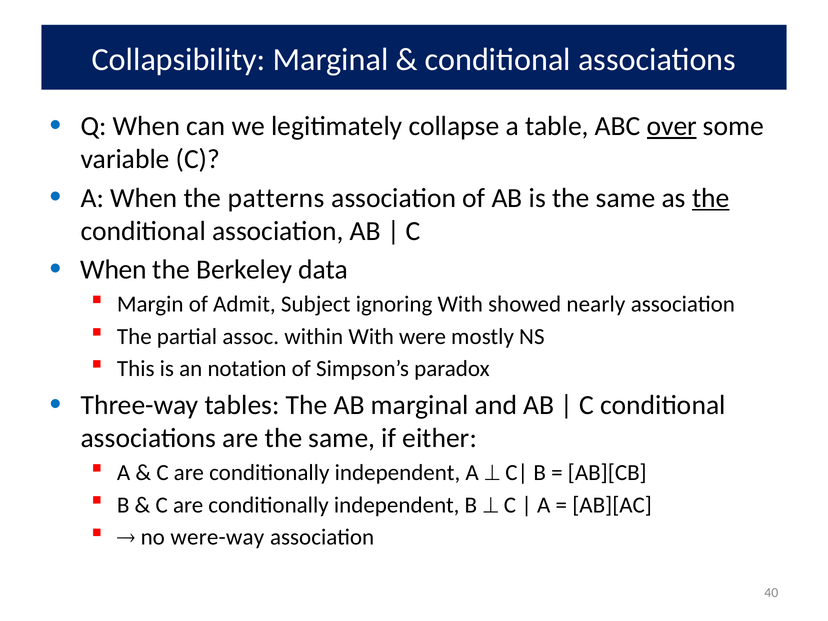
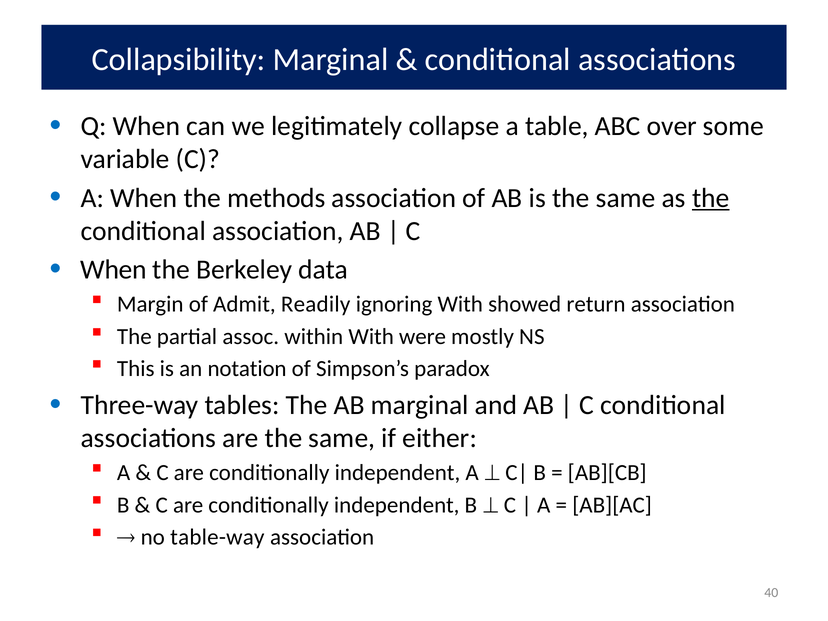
over underline: present -> none
patterns: patterns -> methods
Subject: Subject -> Readily
nearly: nearly -> return
were-way: were-way -> table-way
